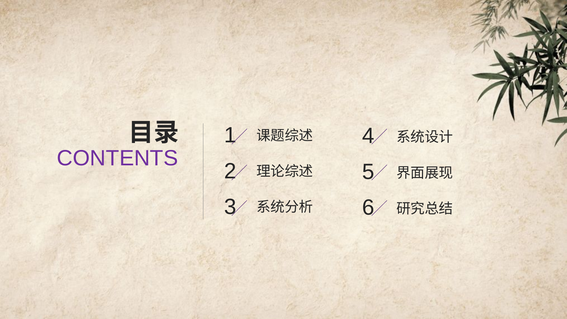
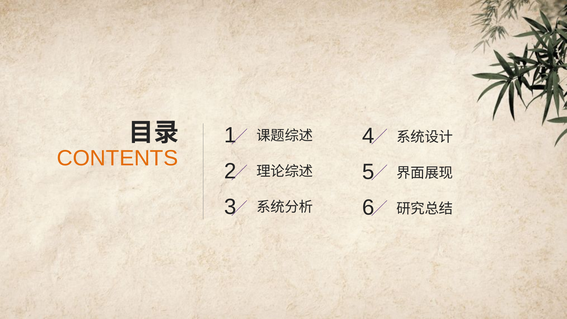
CONTENTS colour: purple -> orange
